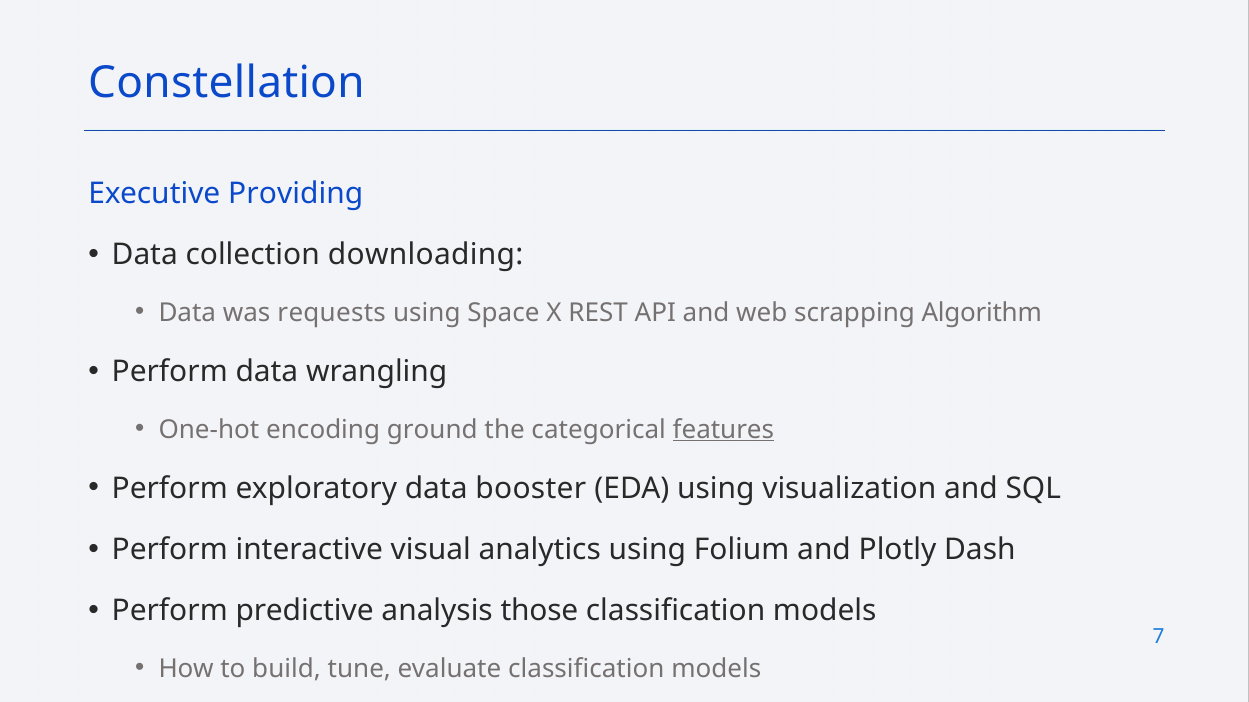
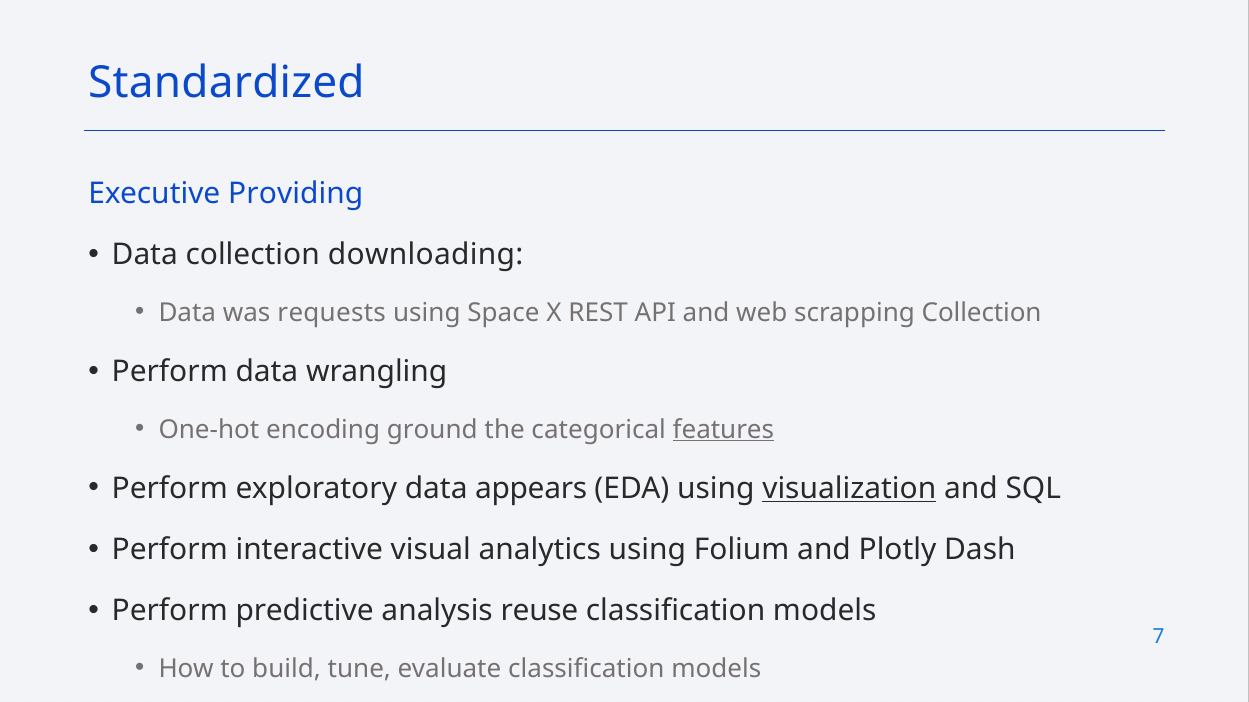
Constellation: Constellation -> Standardized
scrapping Algorithm: Algorithm -> Collection
booster: booster -> appears
visualization underline: none -> present
those: those -> reuse
